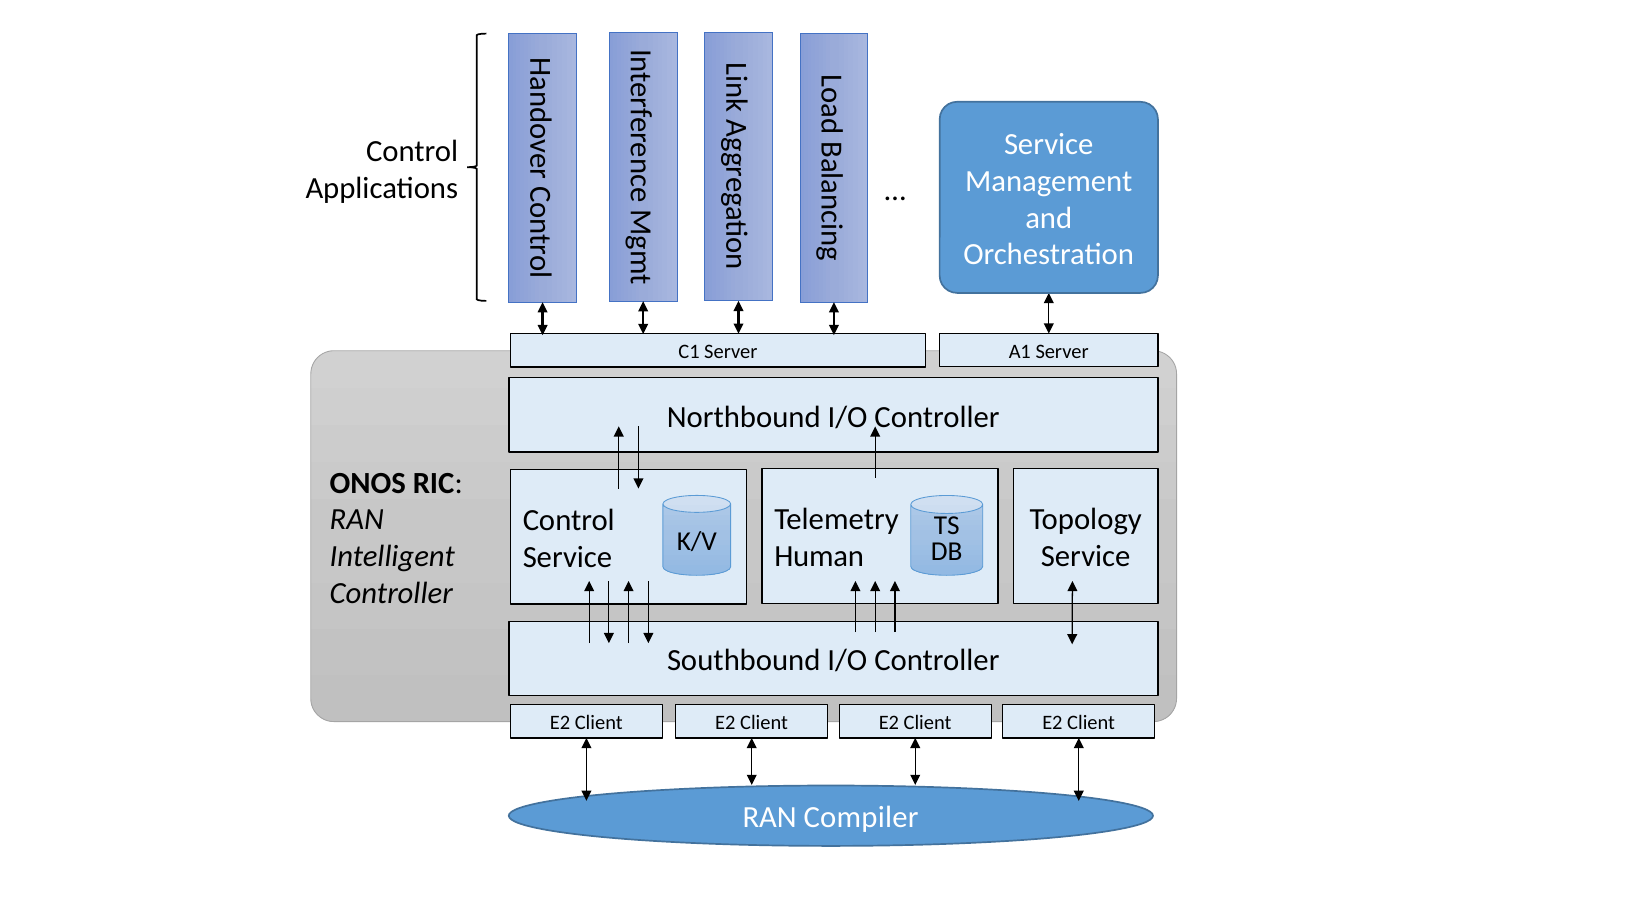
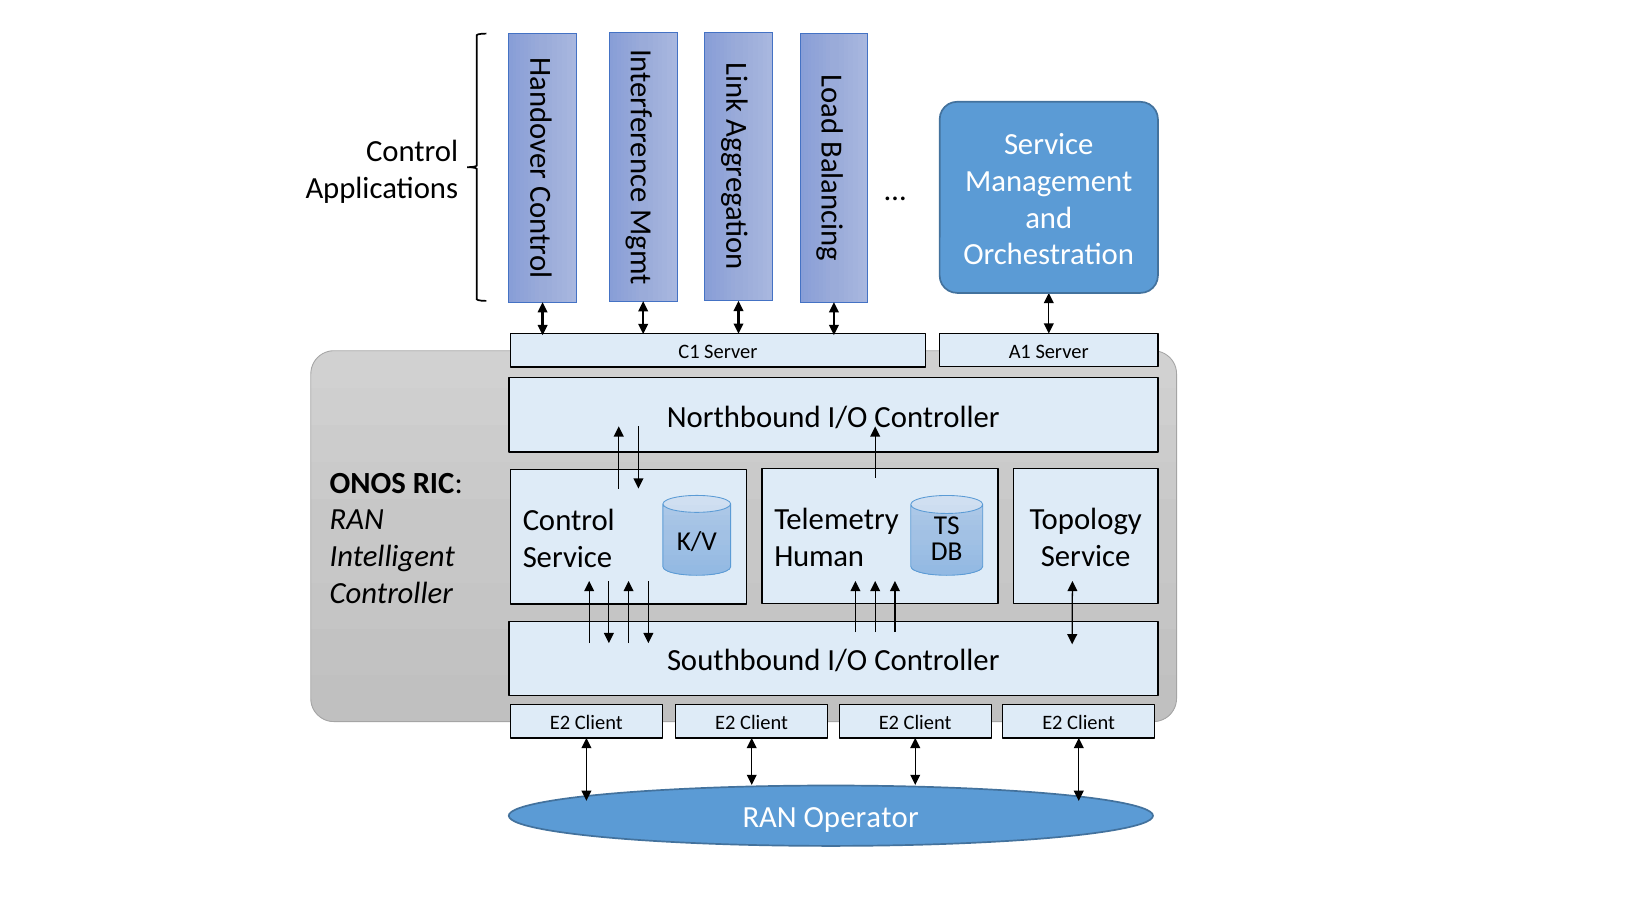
Compiler: Compiler -> Operator
